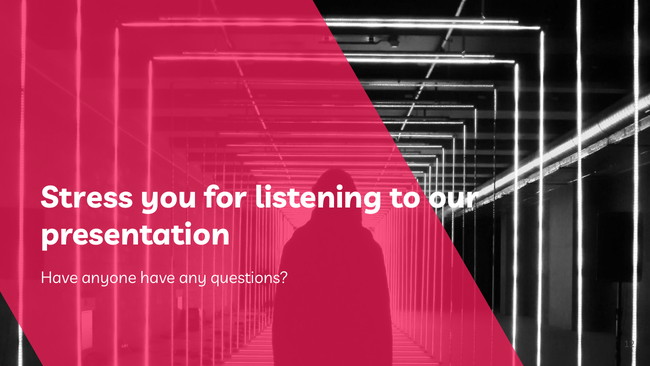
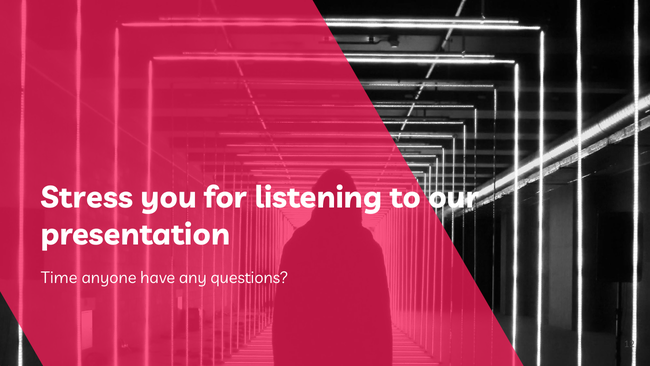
Have at (59, 278): Have -> Time
